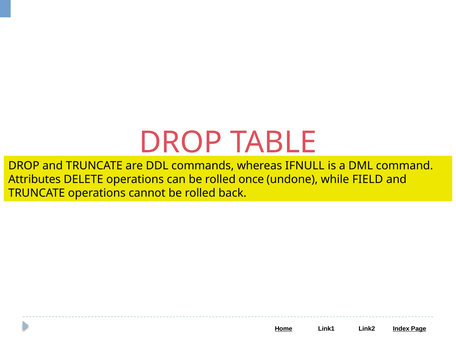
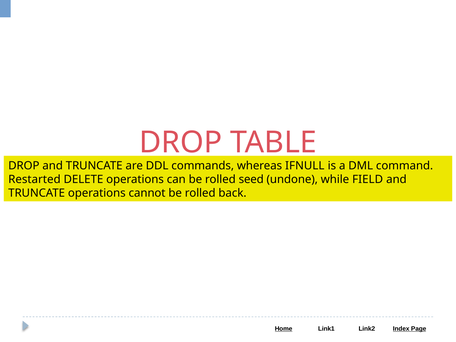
Attributes: Attributes -> Restarted
once: once -> seed
